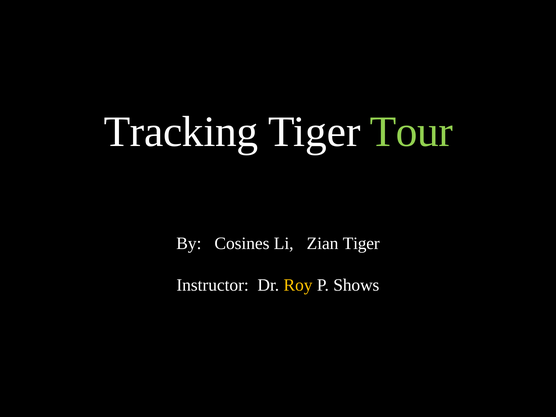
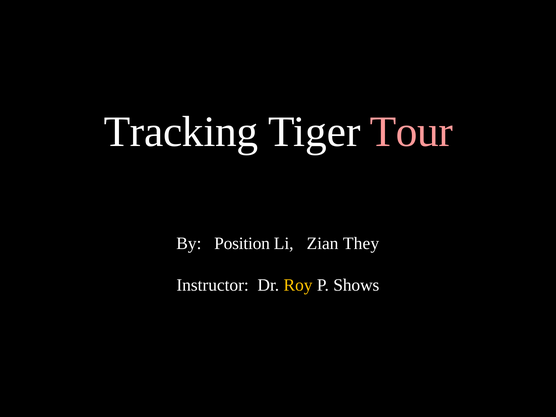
Tour colour: light green -> pink
Cosines: Cosines -> Position
Zian Tiger: Tiger -> They
